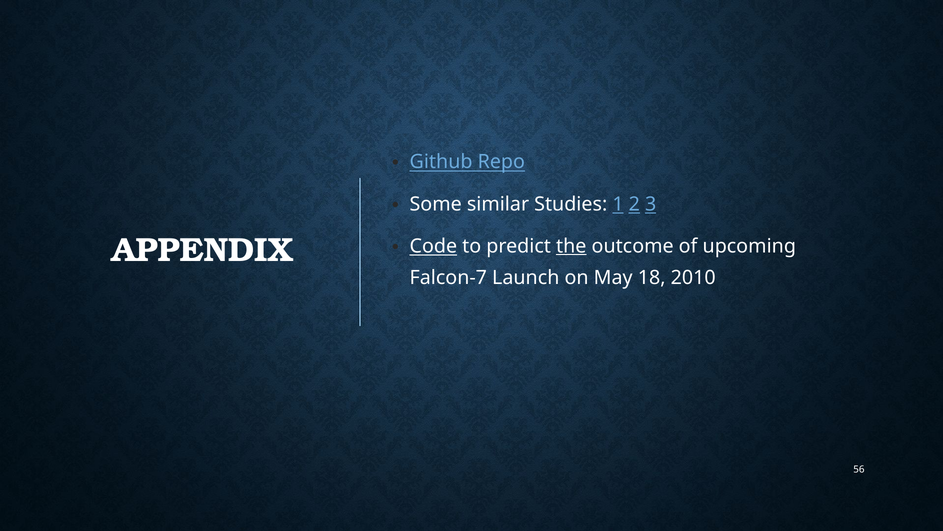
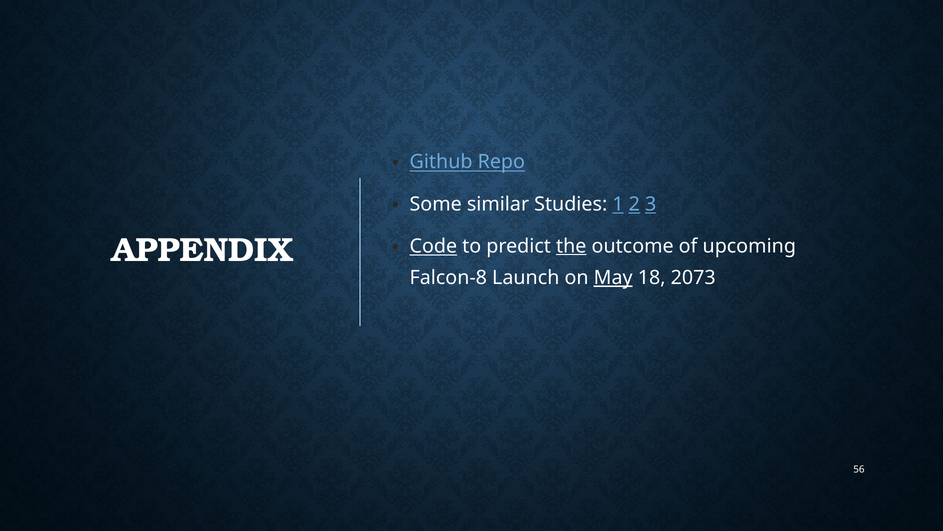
Falcon-7: Falcon-7 -> Falcon-8
May underline: none -> present
2010: 2010 -> 2073
